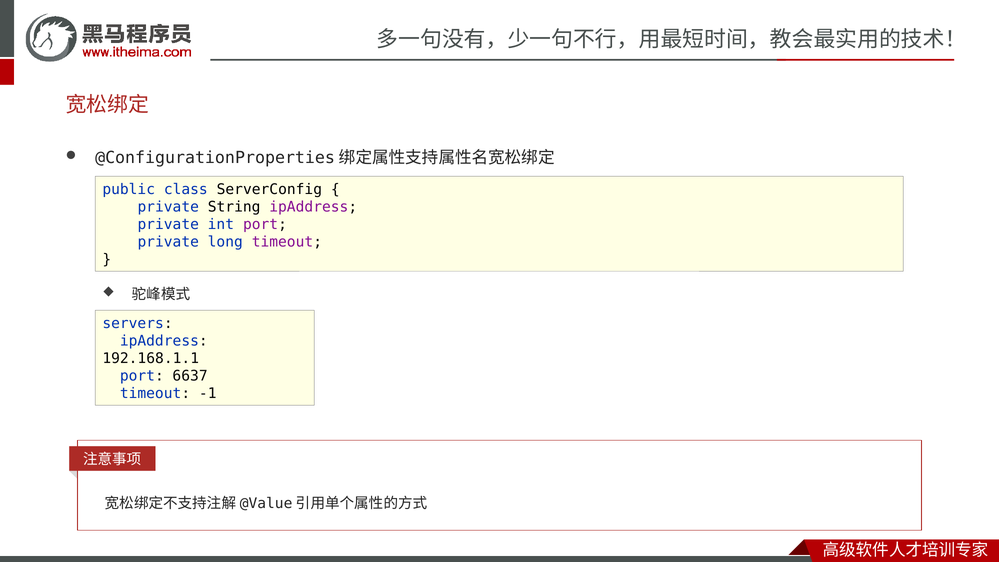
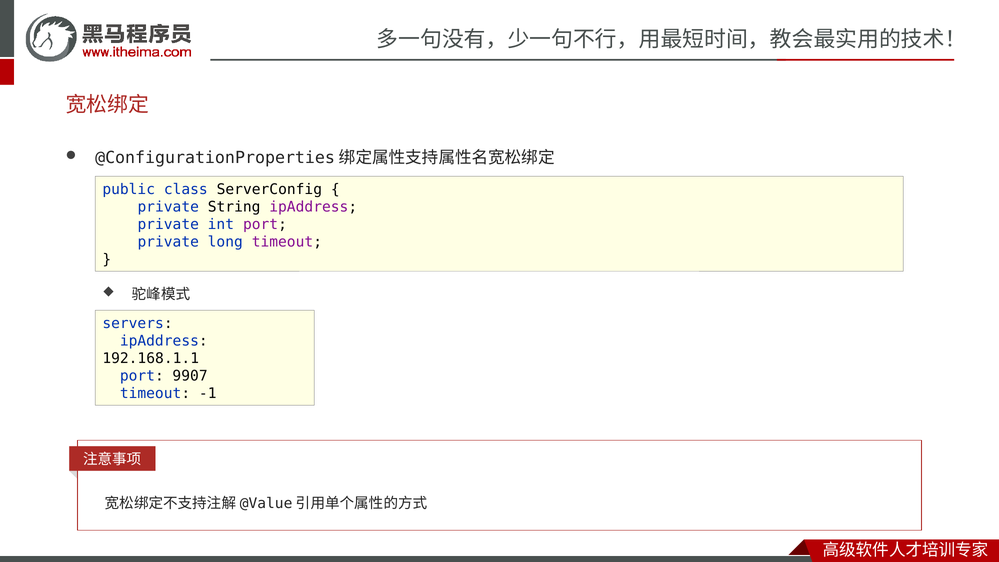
6637: 6637 -> 9907
